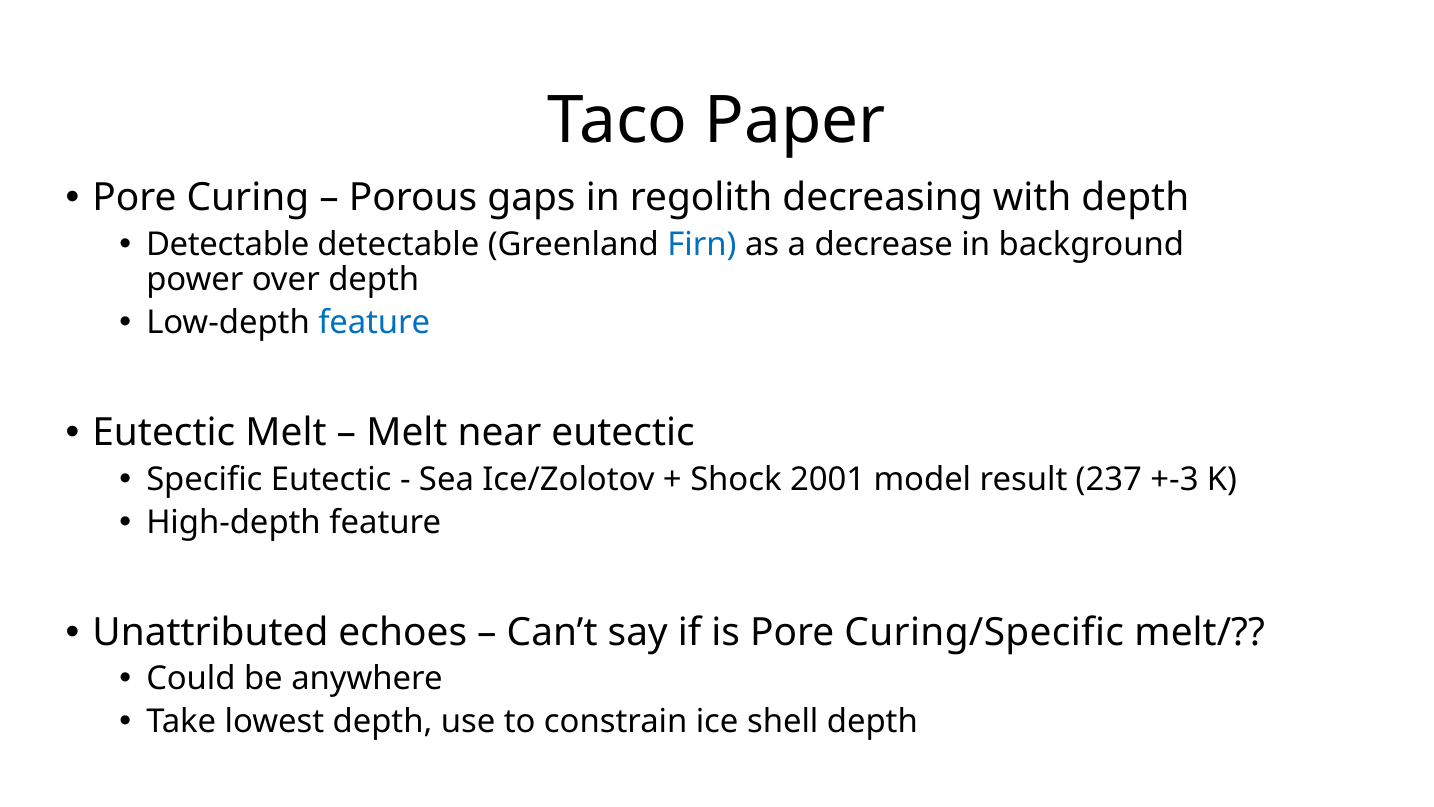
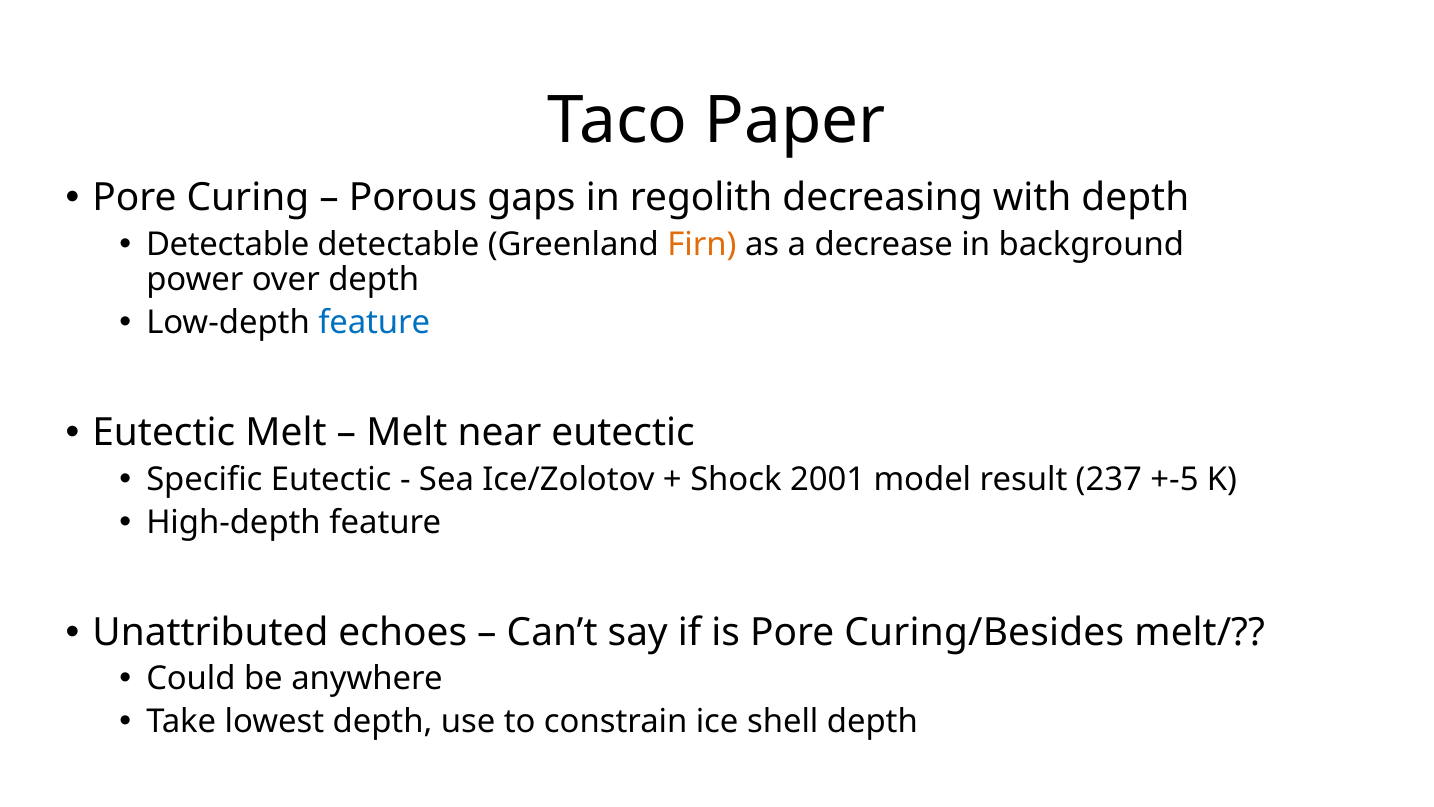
Firn colour: blue -> orange
+-3: +-3 -> +-5
Curing/Specific: Curing/Specific -> Curing/Besides
